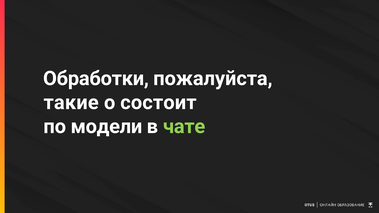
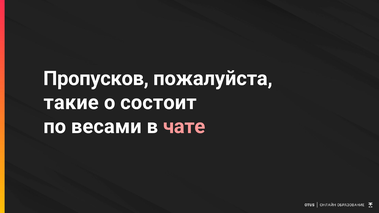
Обработки: Обработки -> Пропусков
модели: модели -> весами
чате colour: light green -> pink
